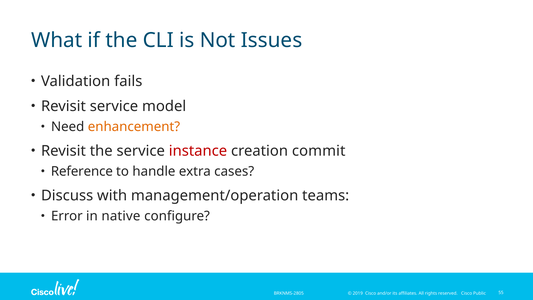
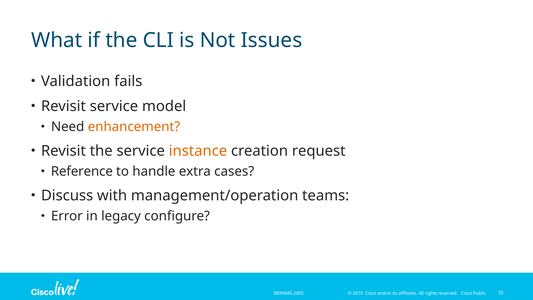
instance colour: red -> orange
commit: commit -> request
native: native -> legacy
